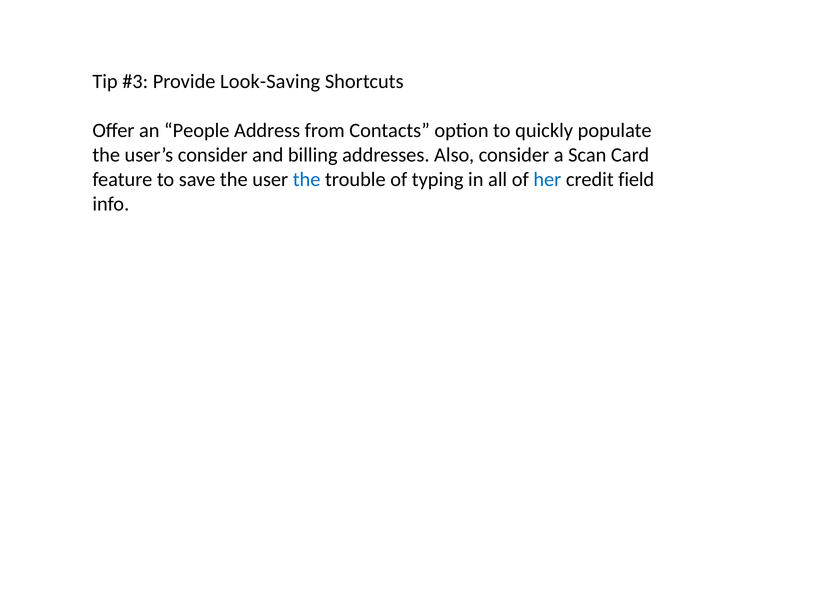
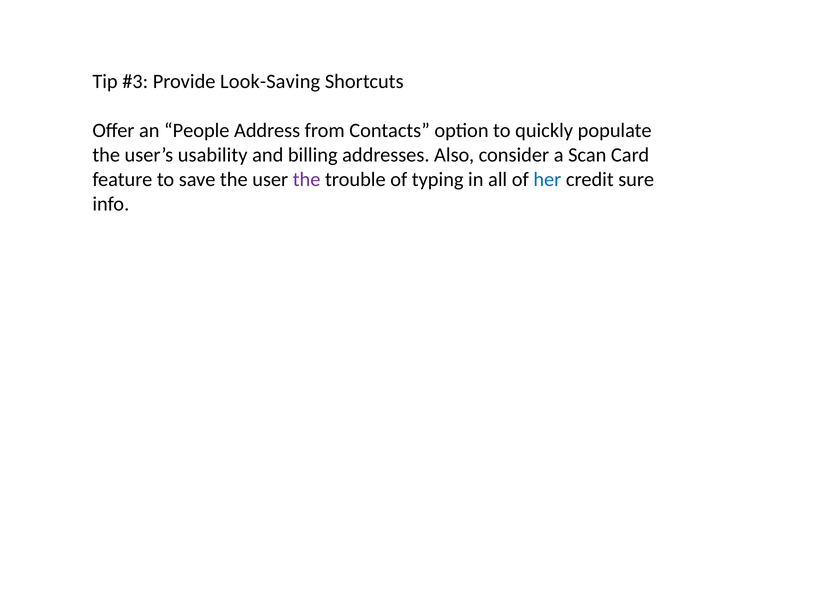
user’s consider: consider -> usability
the at (307, 179) colour: blue -> purple
field: field -> sure
